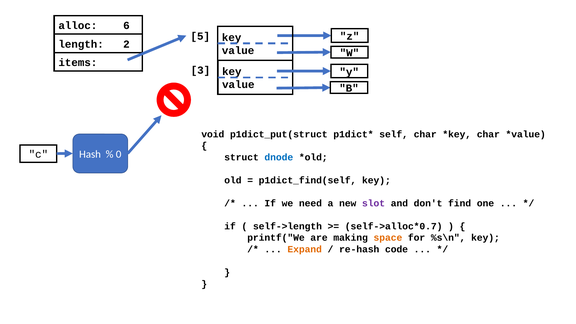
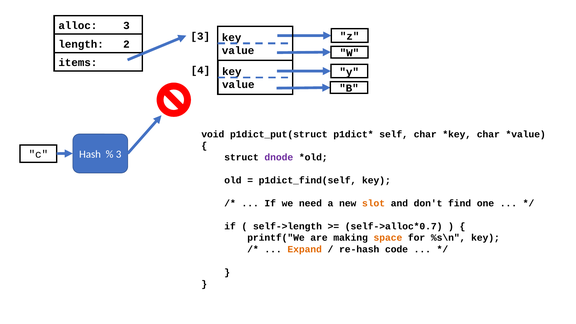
alloc 6: 6 -> 3
5 at (200, 36): 5 -> 3
3: 3 -> 4
0 at (119, 154): 0 -> 3
dnode colour: blue -> purple
slot colour: purple -> orange
